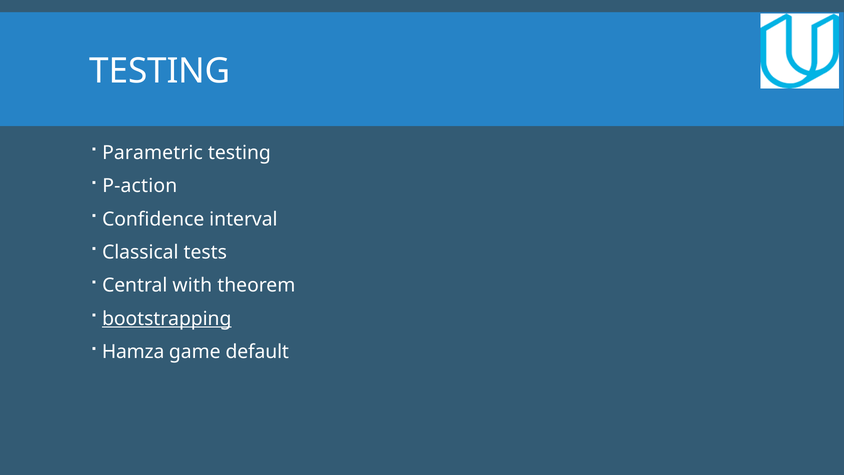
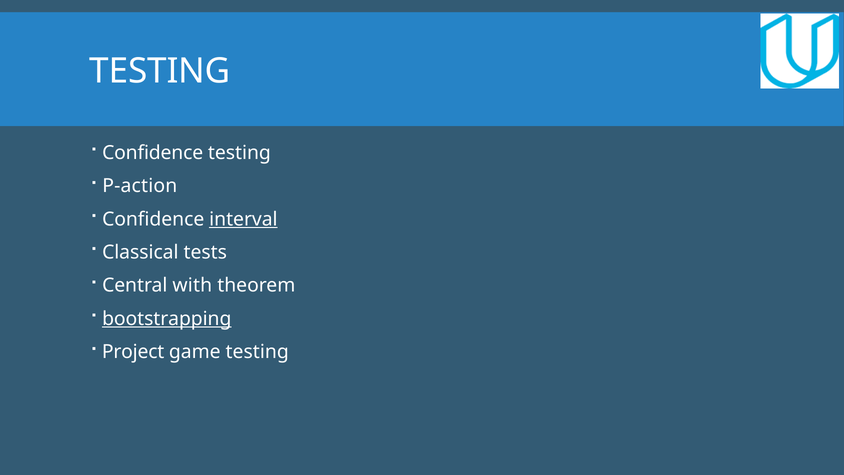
Parametric at (153, 153): Parametric -> Confidence
interval underline: none -> present
Hamza: Hamza -> Project
game default: default -> testing
